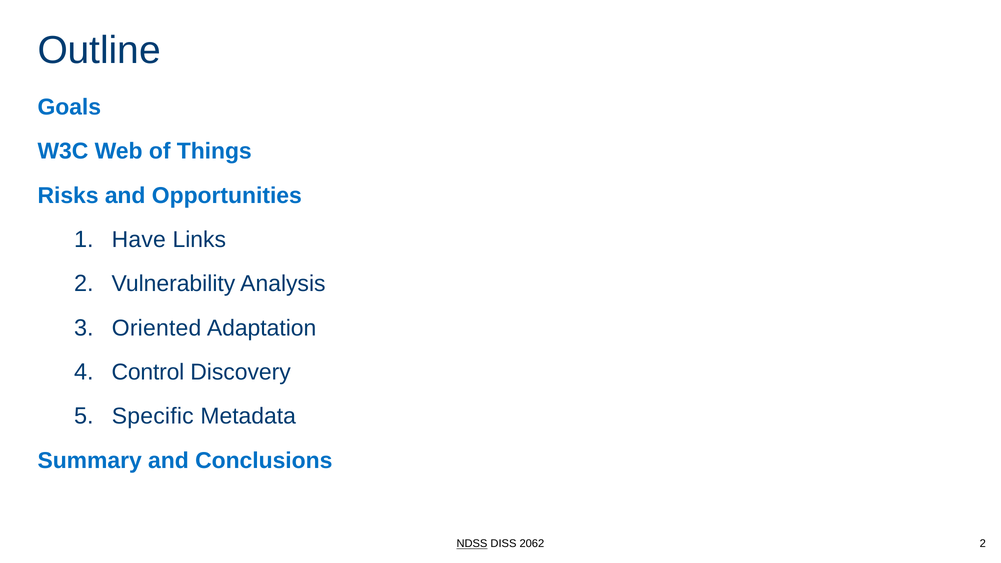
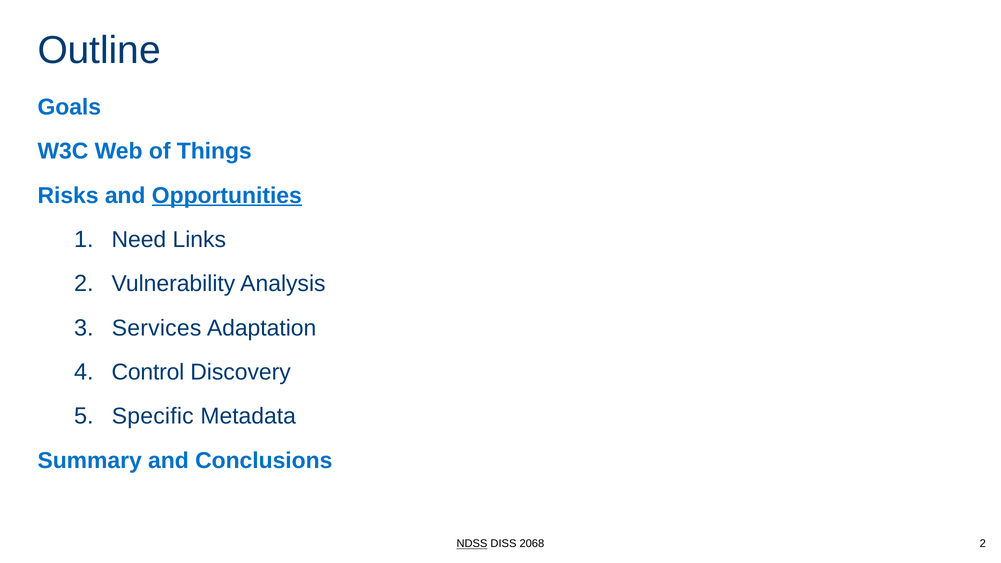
Opportunities underline: none -> present
Have: Have -> Need
Oriented: Oriented -> Services
2062: 2062 -> 2068
